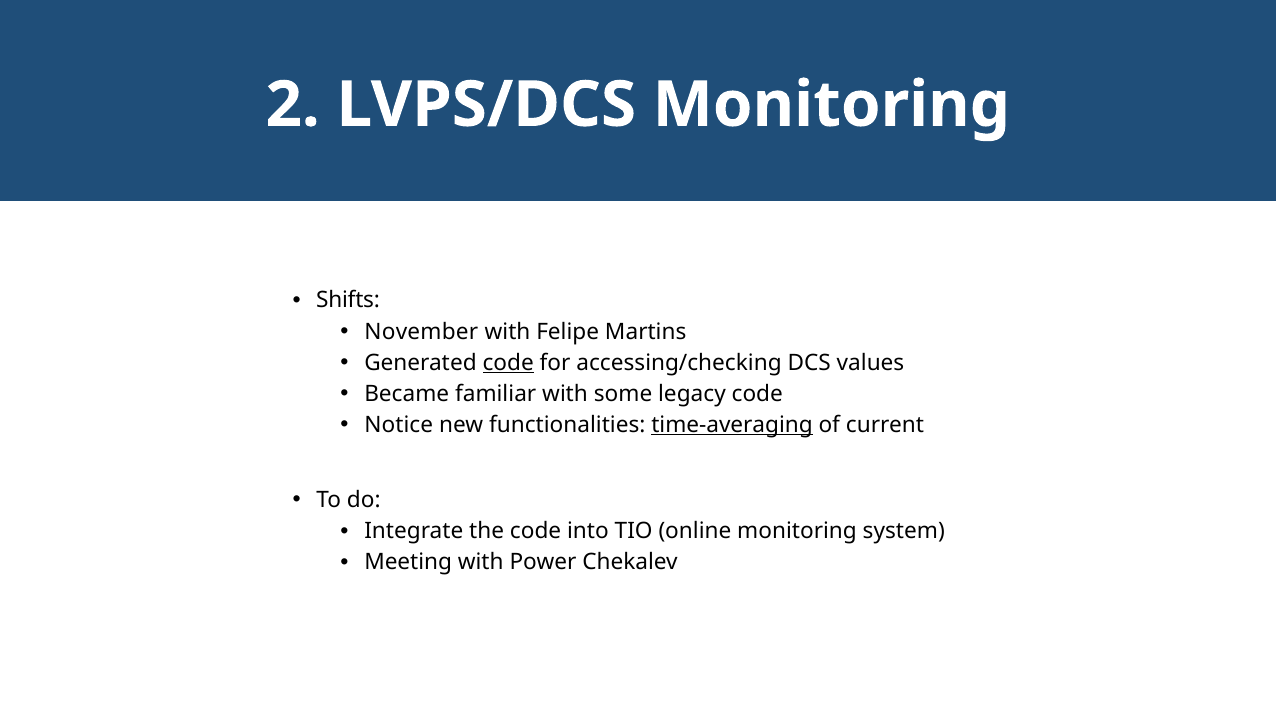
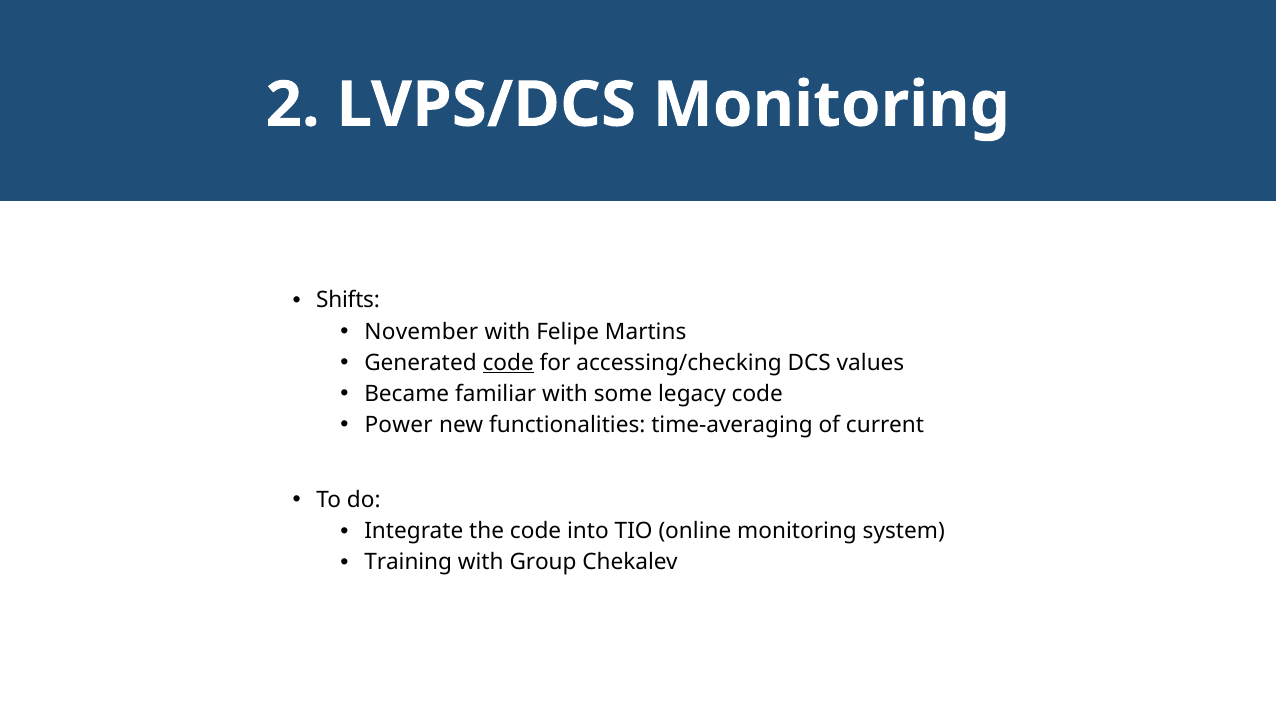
Notice: Notice -> Power
time-averaging underline: present -> none
Meeting: Meeting -> Training
Power: Power -> Group
